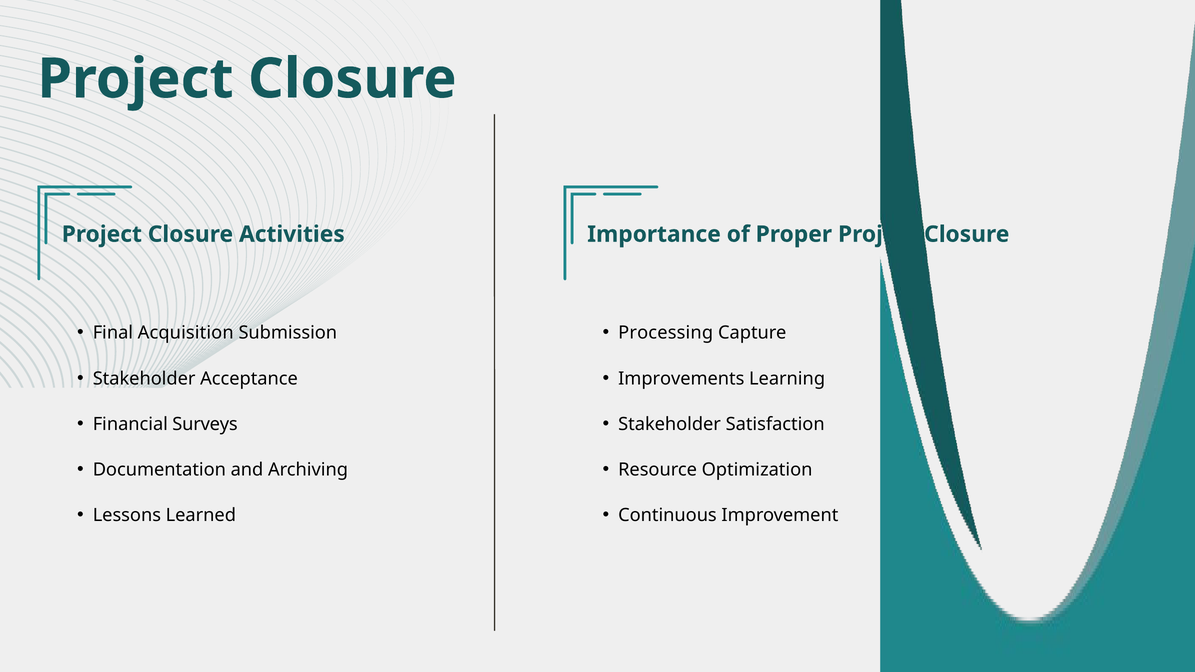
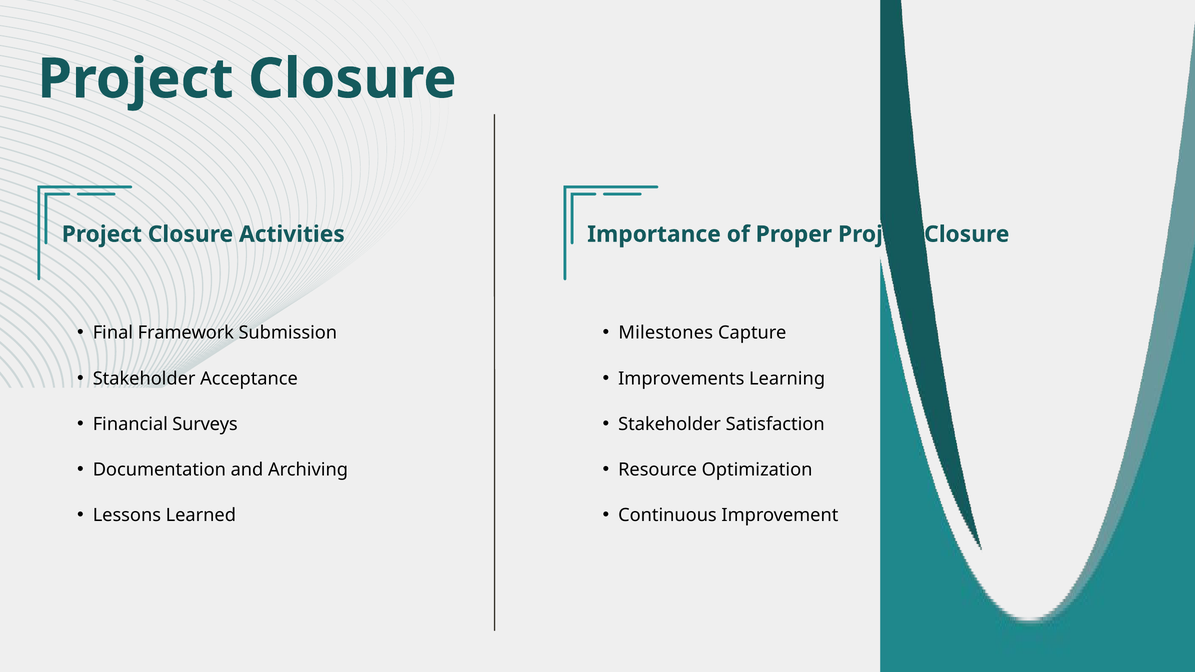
Acquisition: Acquisition -> Framework
Processing: Processing -> Milestones
